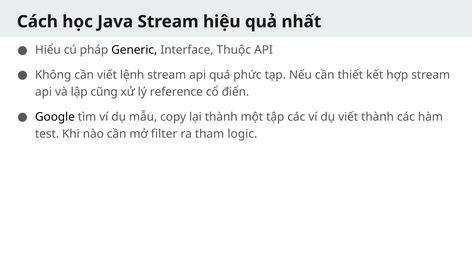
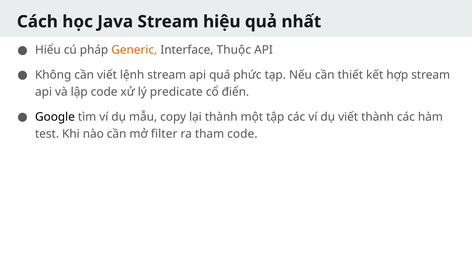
Generic colour: black -> orange
lập cũng: cũng -> code
reference: reference -> predicate
tham logic: logic -> code
